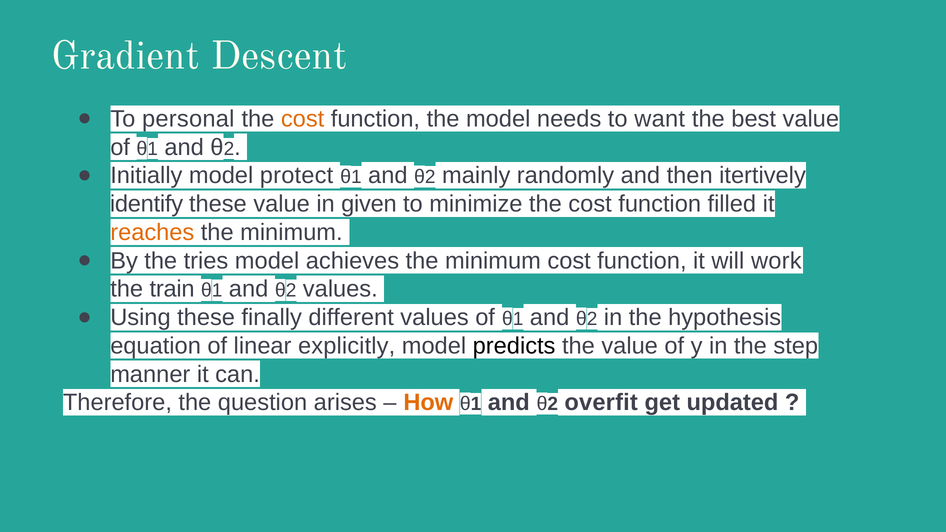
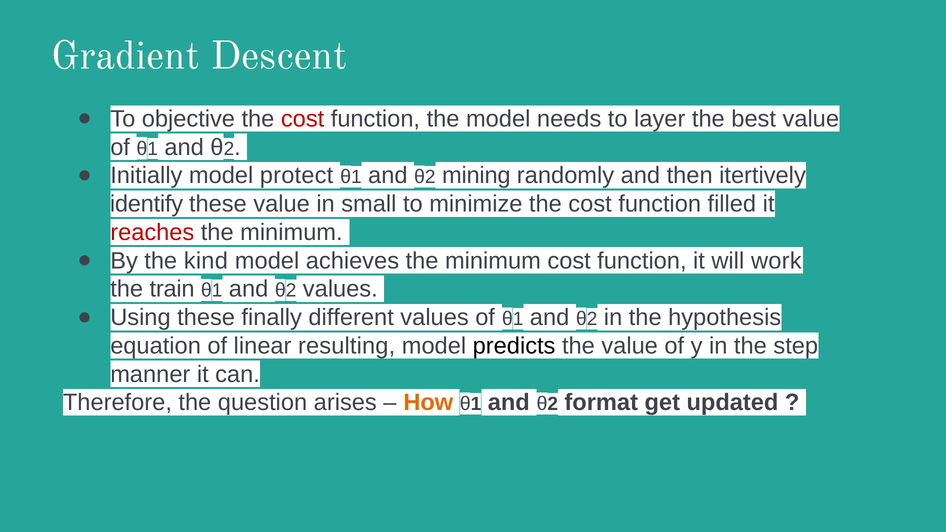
personal: personal -> objective
cost at (303, 119) colour: orange -> red
want: want -> layer
mainly: mainly -> mining
given: given -> small
reaches colour: orange -> red
tries: tries -> kind
explicitly: explicitly -> resulting
overfit: overfit -> format
